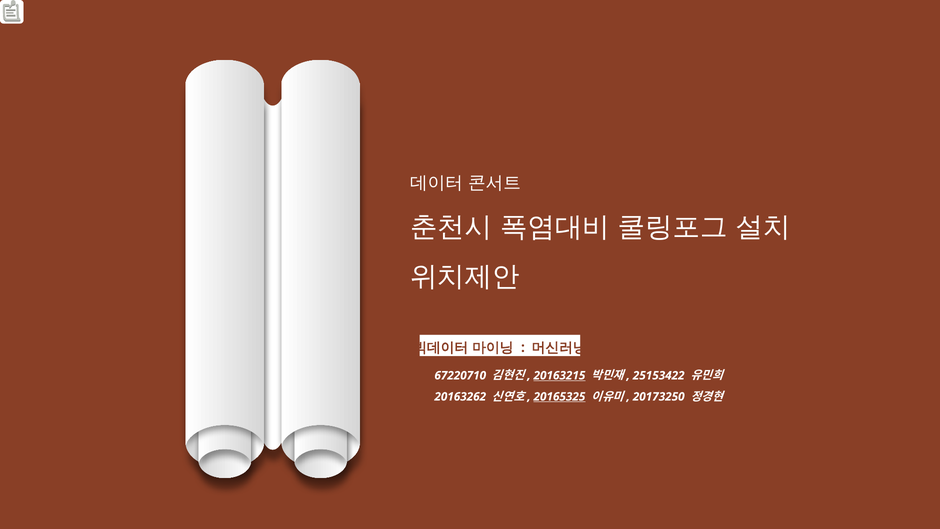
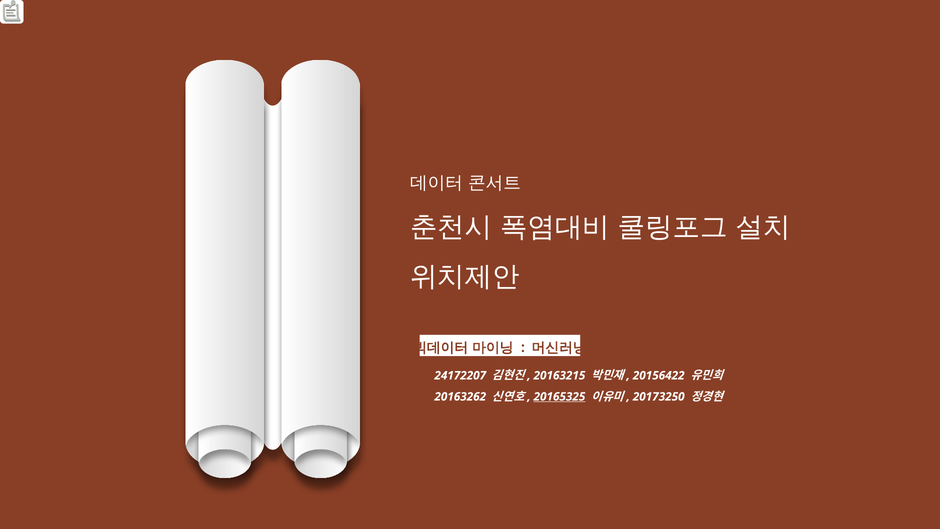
67220710: 67220710 -> 24172207
20163215 underline: present -> none
25153422: 25153422 -> 20156422
